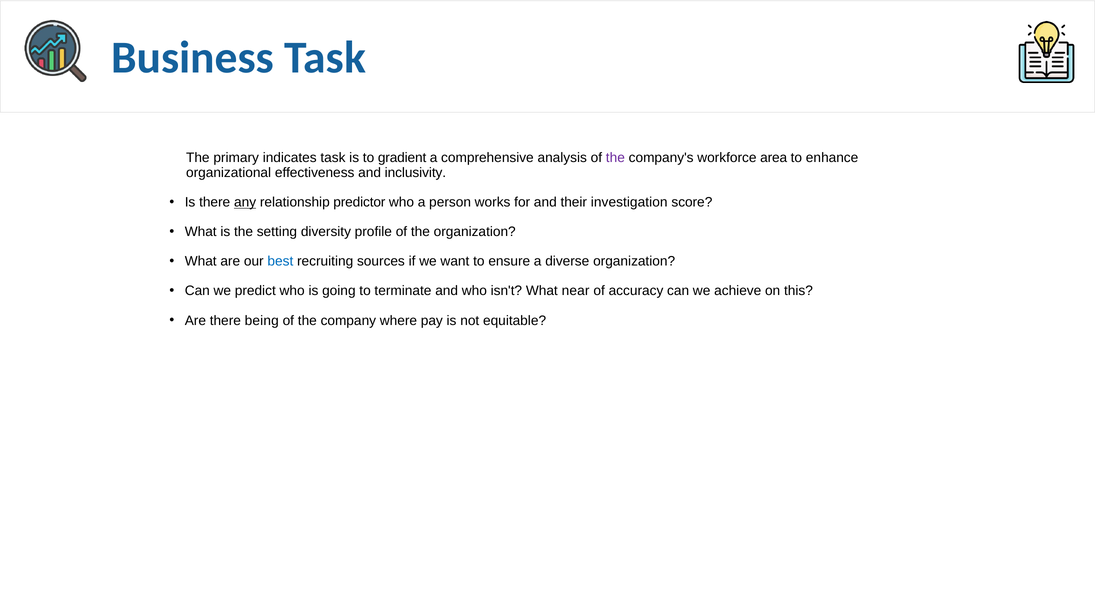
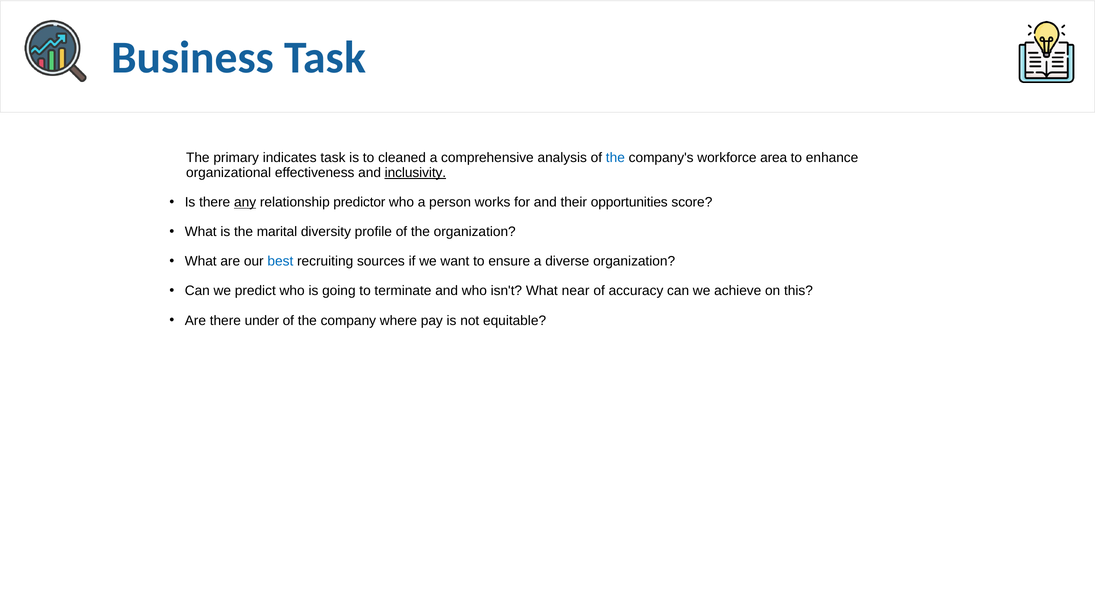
gradient: gradient -> cleaned
the at (615, 158) colour: purple -> blue
inclusivity underline: none -> present
investigation: investigation -> opportunities
setting: setting -> marital
being: being -> under
